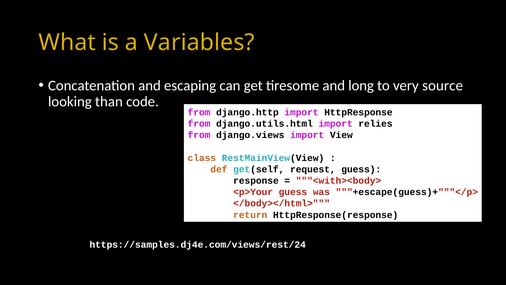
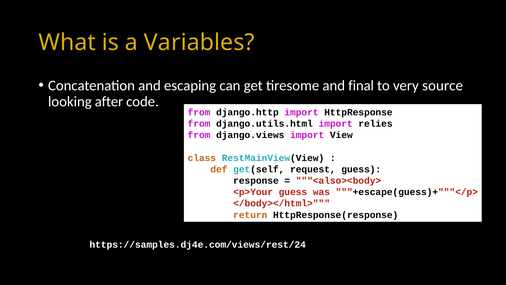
long: long -> final
than: than -> after
<with><body>: <with><body> -> <also><body>
